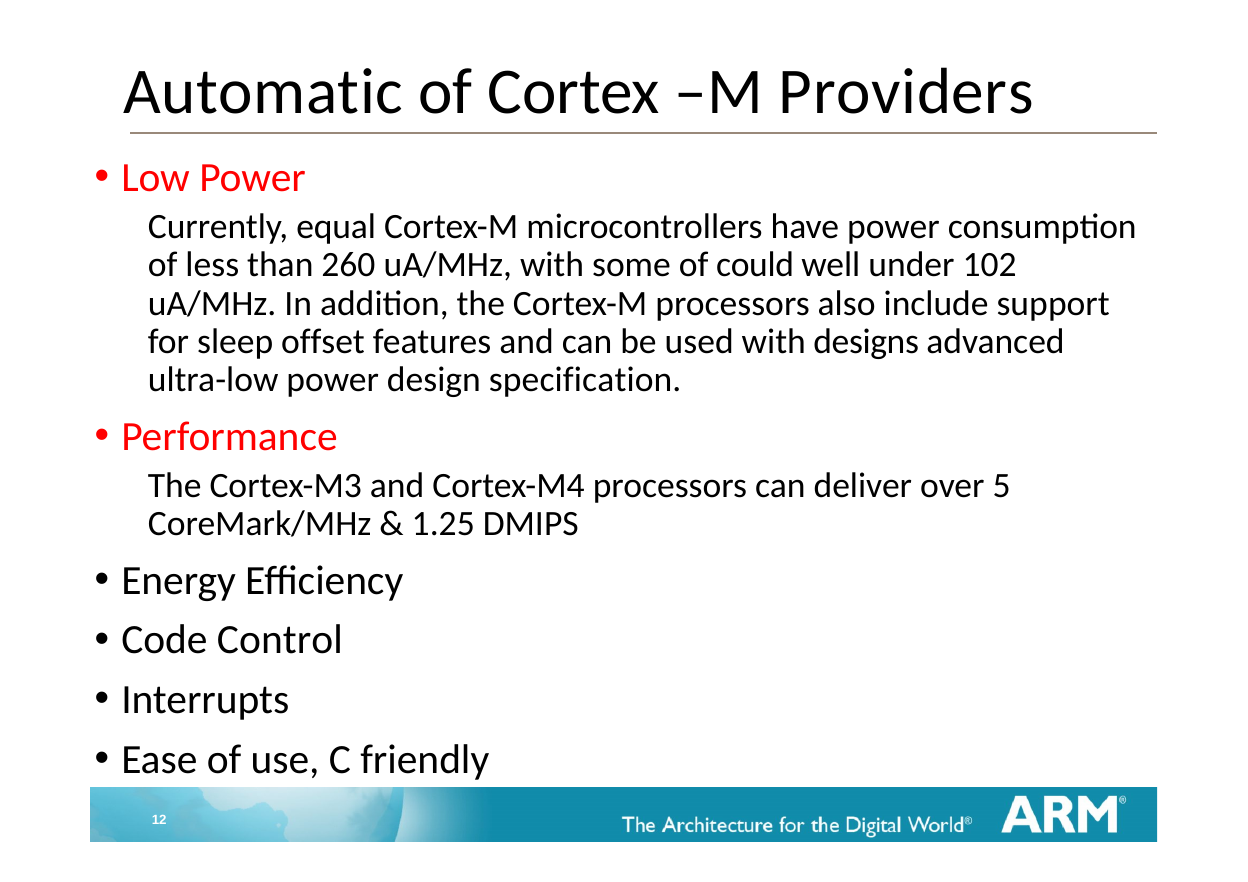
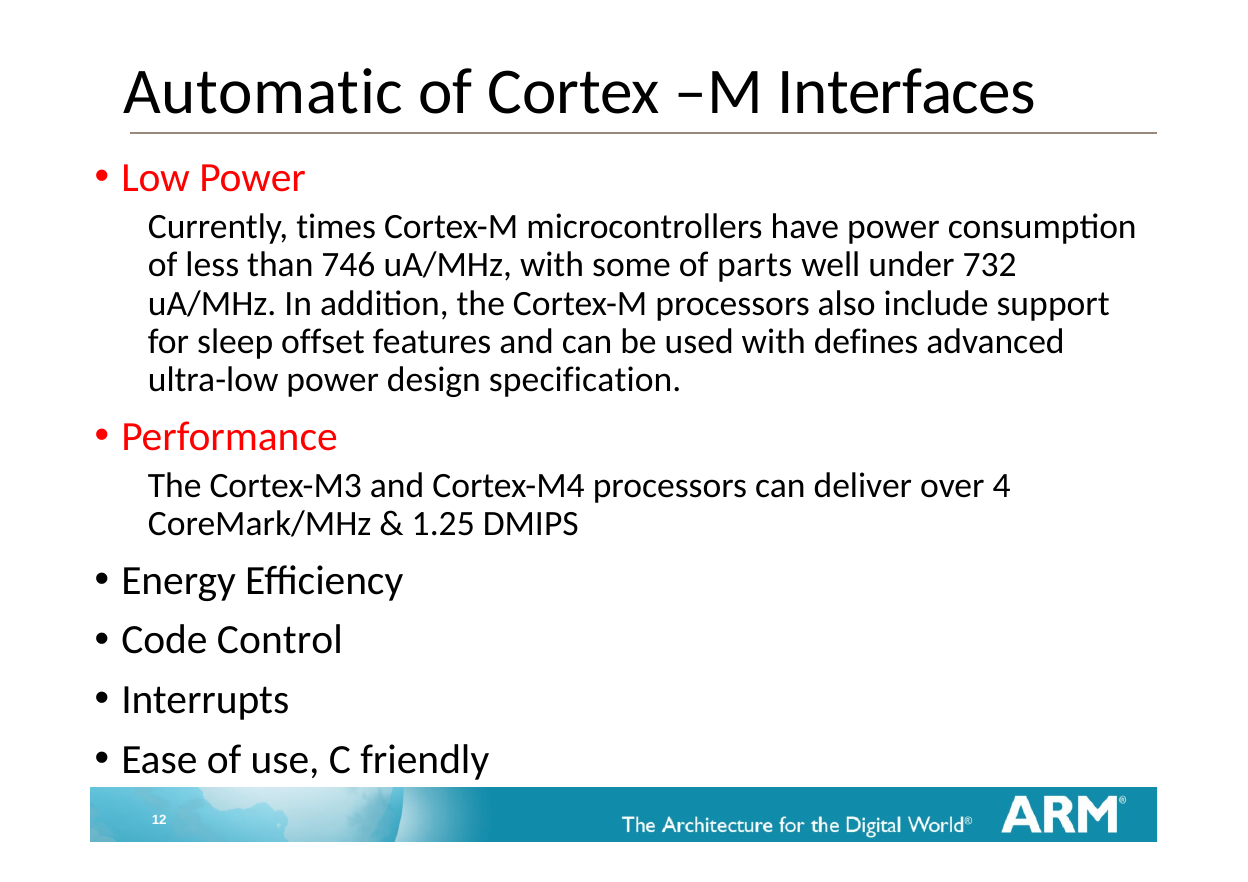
Providers: Providers -> Interfaces
equal: equal -> times
260: 260 -> 746
could: could -> parts
102: 102 -> 732
designs: designs -> defines
5: 5 -> 4
